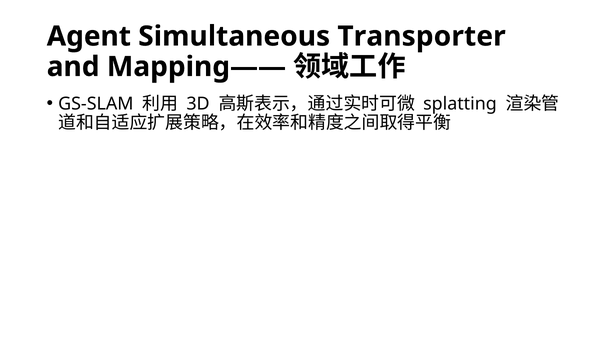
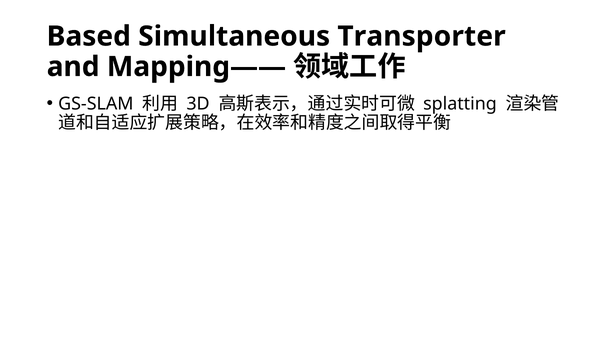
Agent: Agent -> Based
